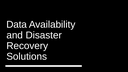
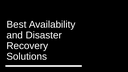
Data: Data -> Best
